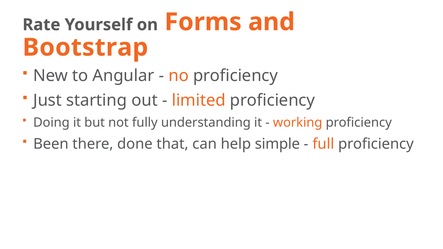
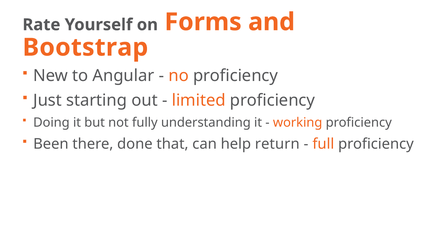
simple: simple -> return
